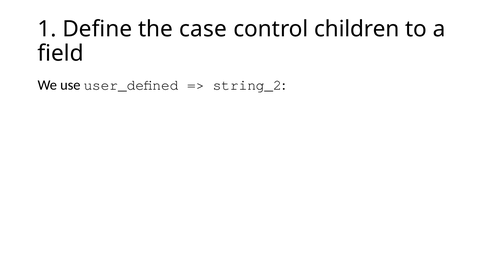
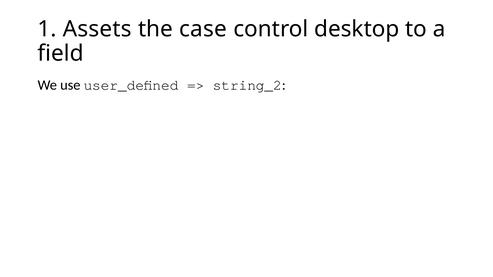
Define: Define -> Assets
children: children -> desktop
